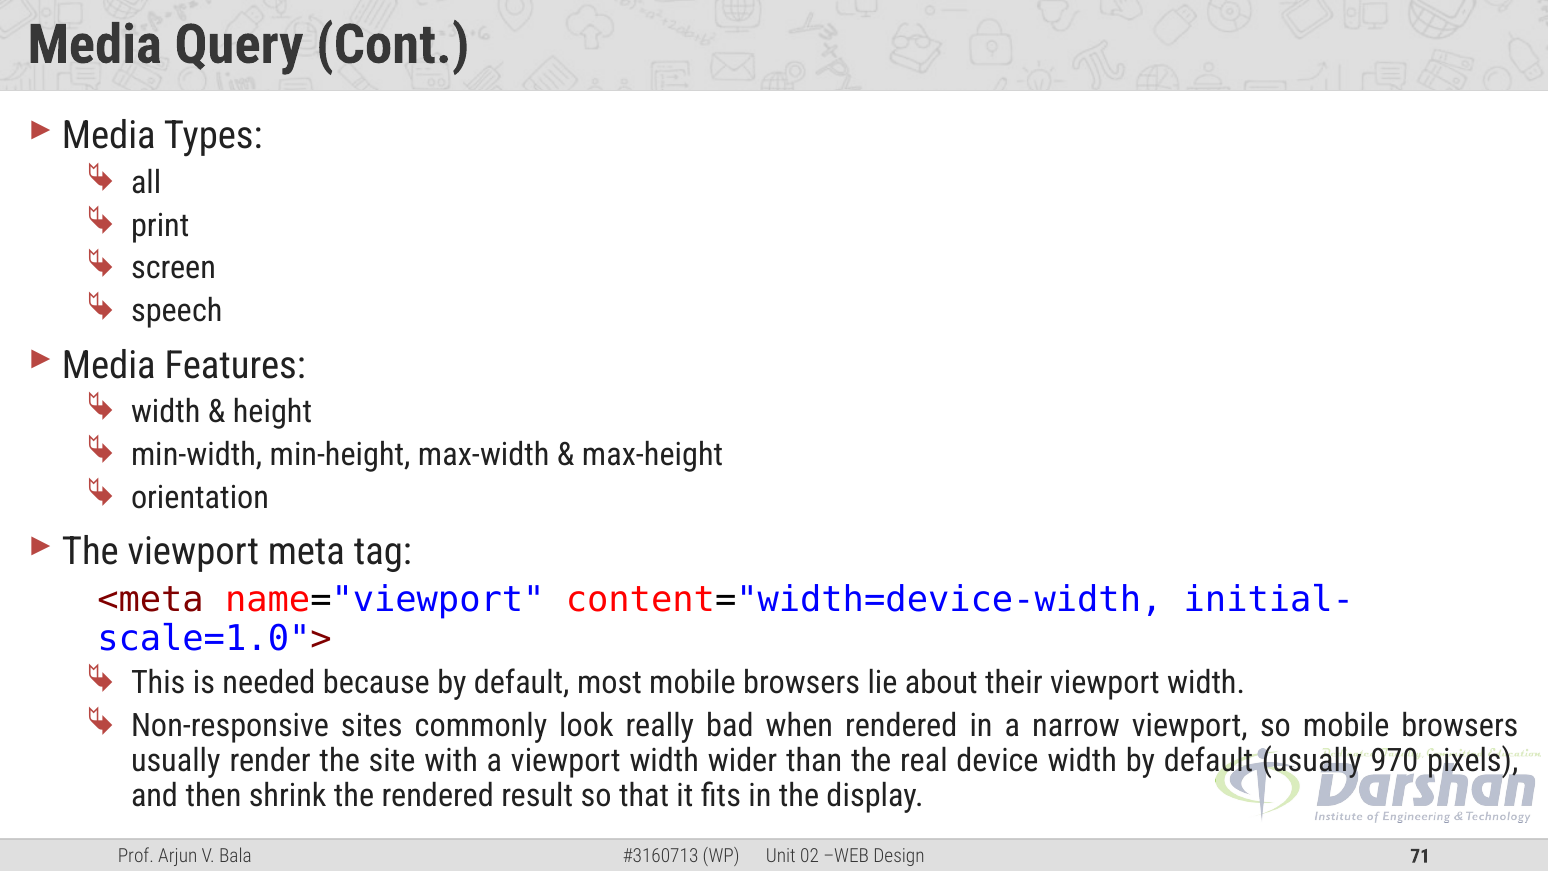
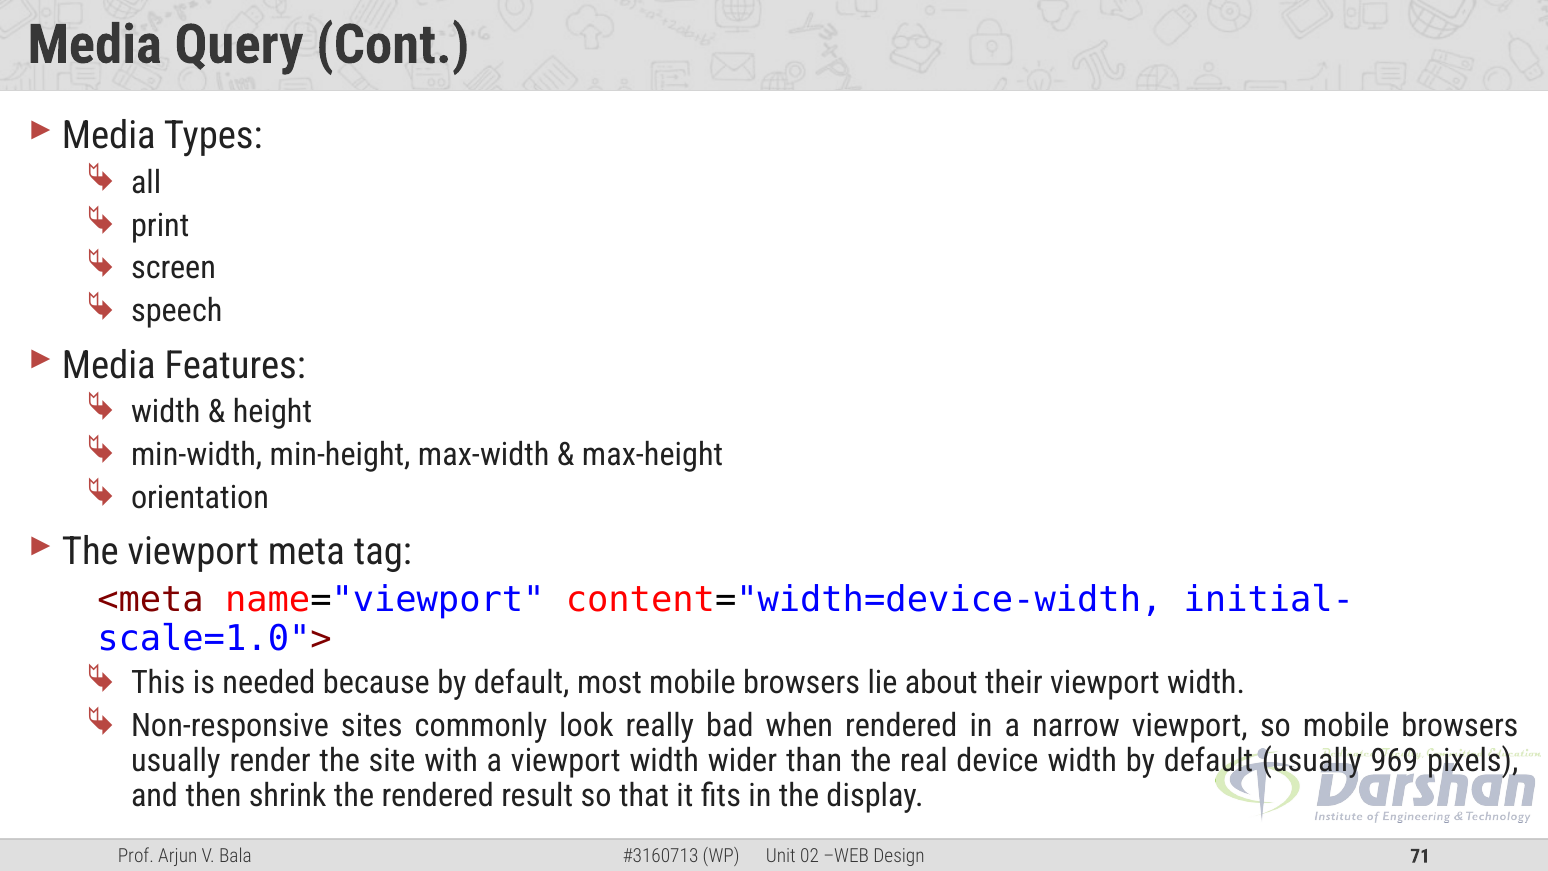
970: 970 -> 969
